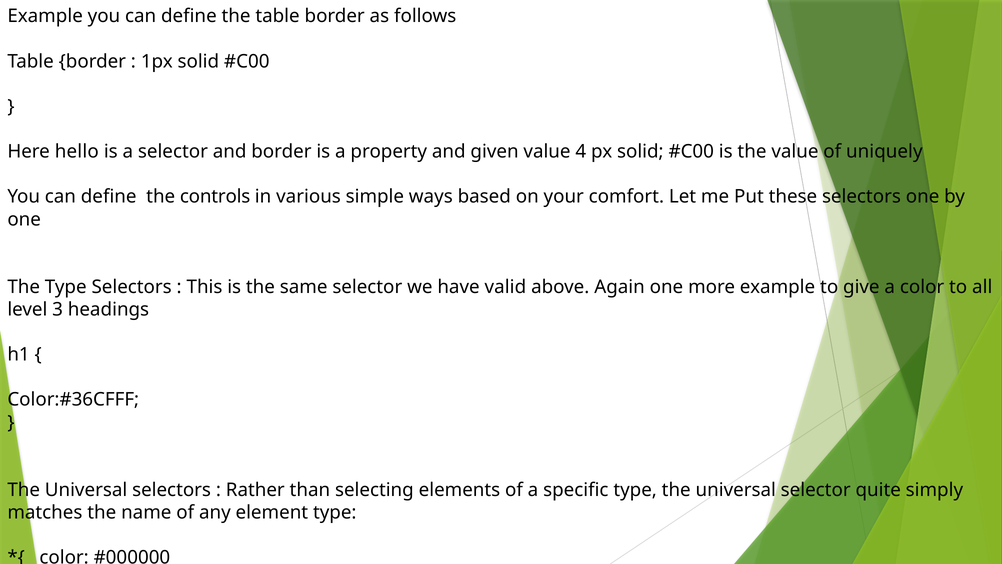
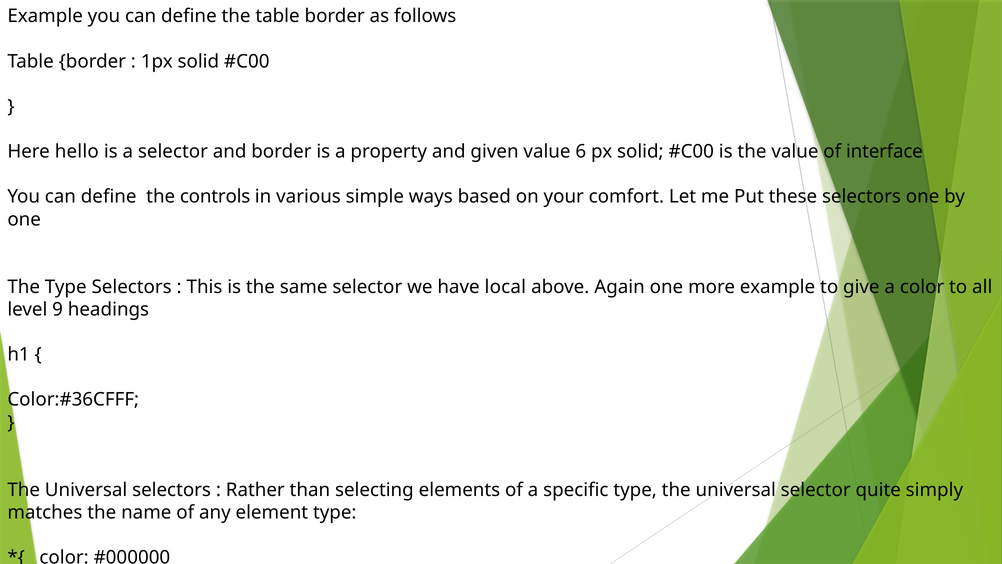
4: 4 -> 6
uniquely: uniquely -> interface
valid: valid -> local
3: 3 -> 9
